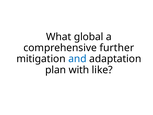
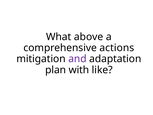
global: global -> above
further: further -> actions
and colour: blue -> purple
